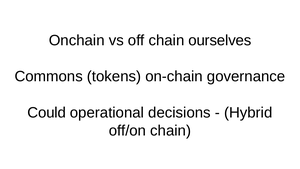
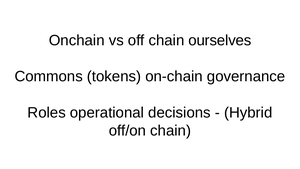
Could: Could -> Roles
